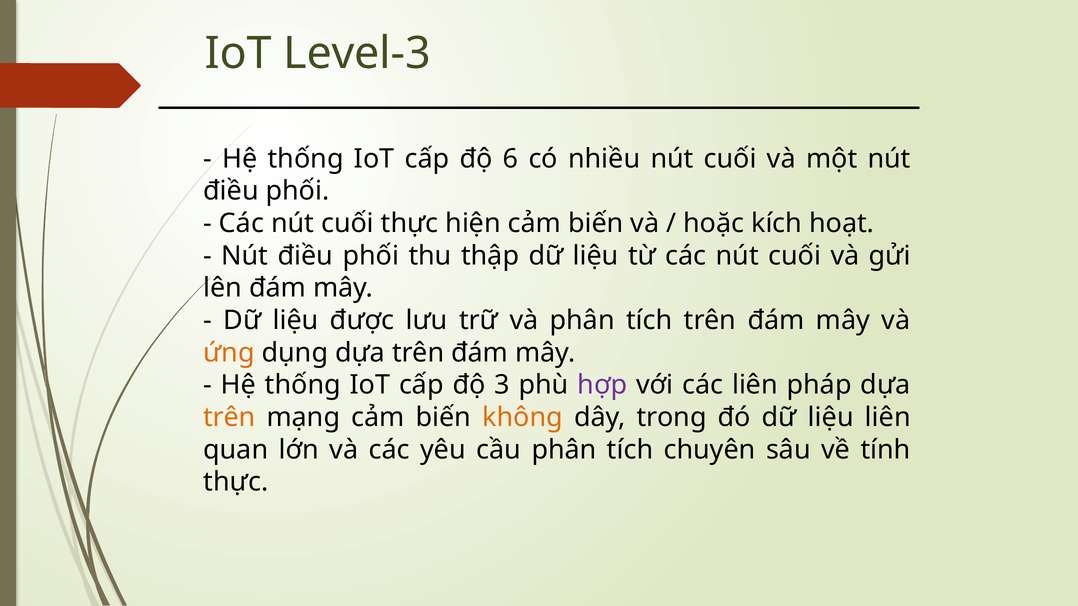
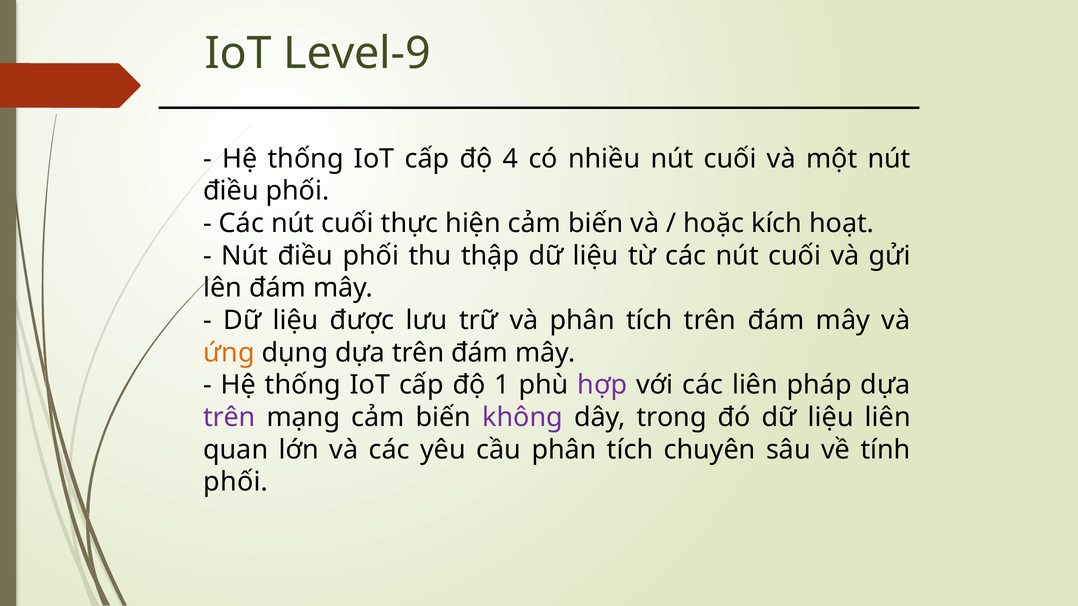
Level-3: Level-3 -> Level-9
6: 6 -> 4
3: 3 -> 1
trên at (229, 418) colour: orange -> purple
không colour: orange -> purple
thực at (236, 482): thực -> phối
